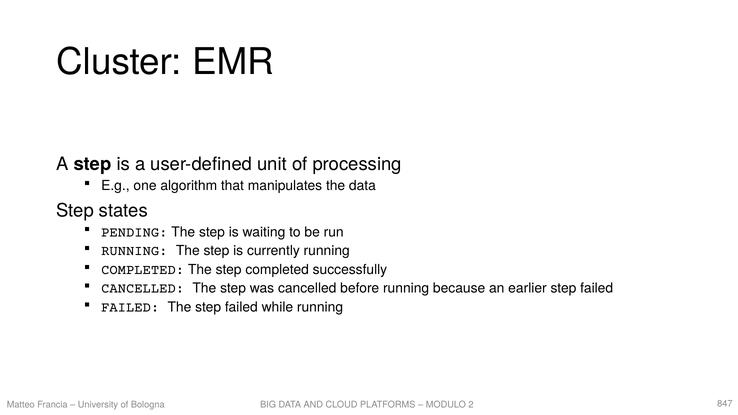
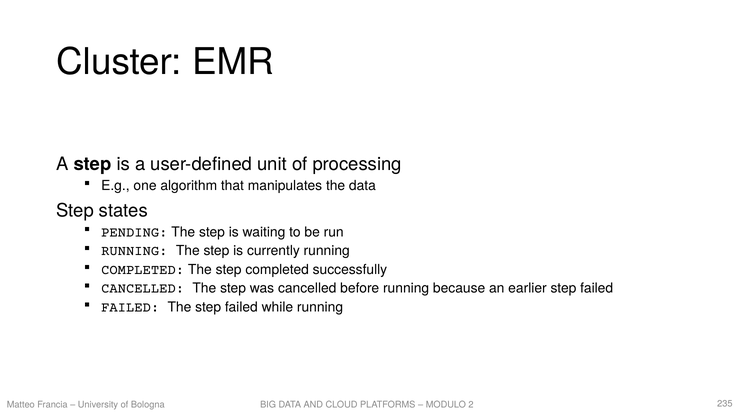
847: 847 -> 235
